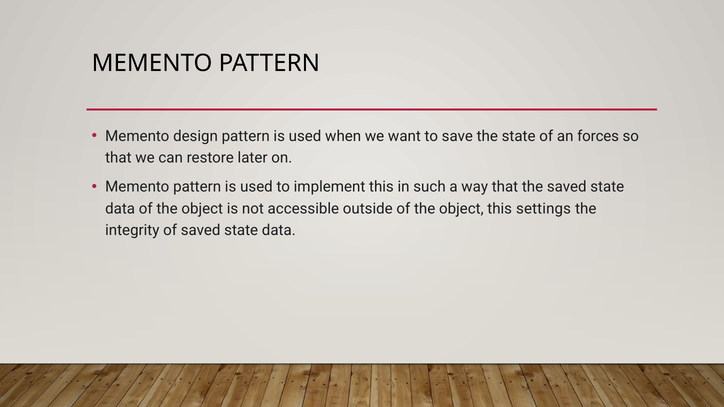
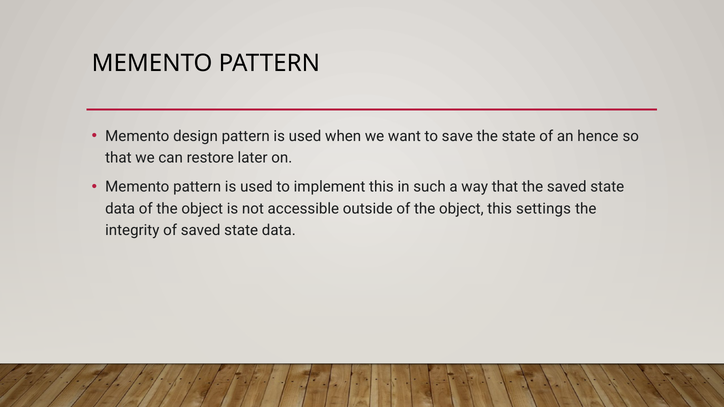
forces: forces -> hence
